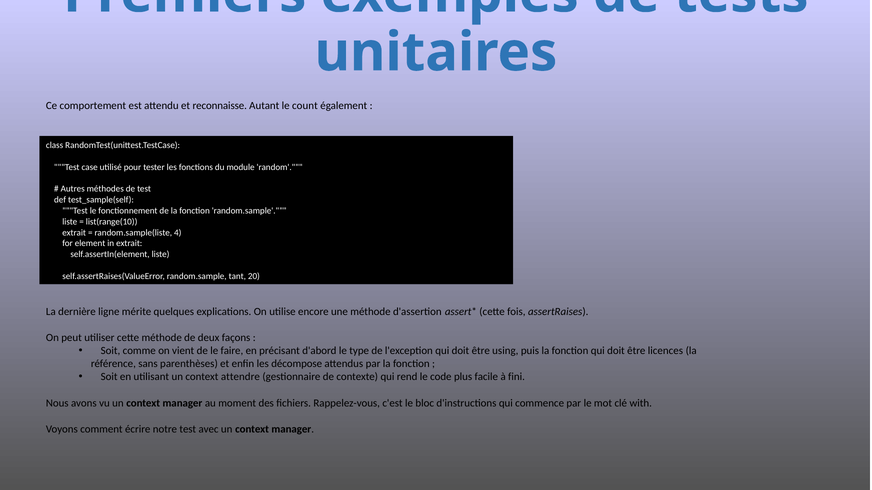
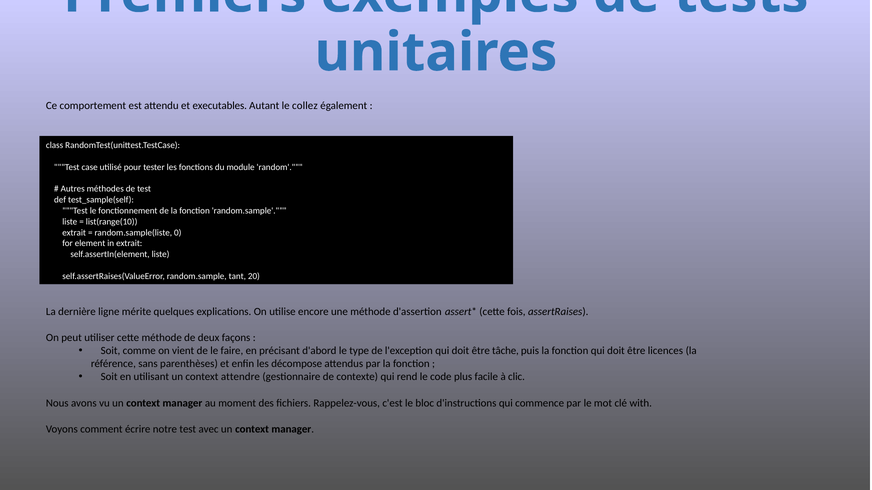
reconnaisse: reconnaisse -> executables
count: count -> collez
4: 4 -> 0
using: using -> tâche
fini: fini -> clic
